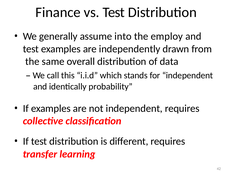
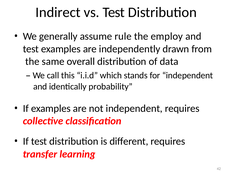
Finance: Finance -> Indirect
into: into -> rule
